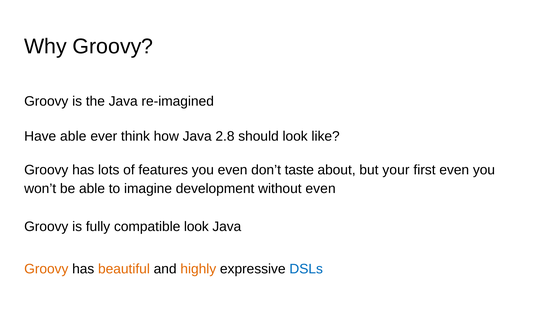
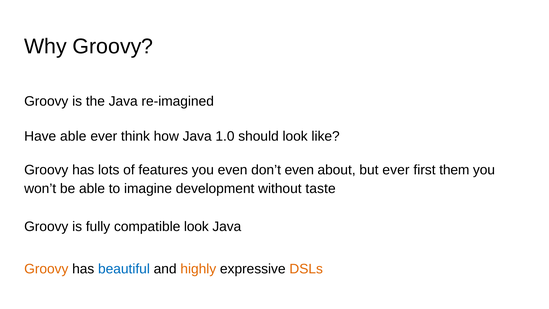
2.8: 2.8 -> 1.0
don’t taste: taste -> even
but your: your -> ever
first even: even -> them
without even: even -> taste
beautiful colour: orange -> blue
DSLs colour: blue -> orange
